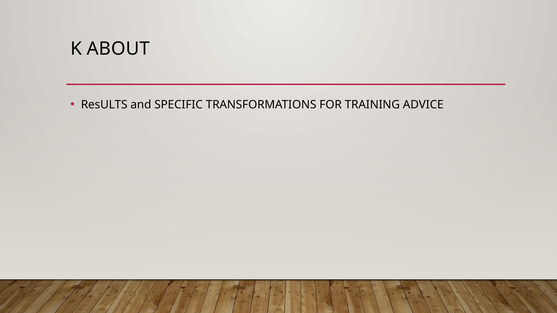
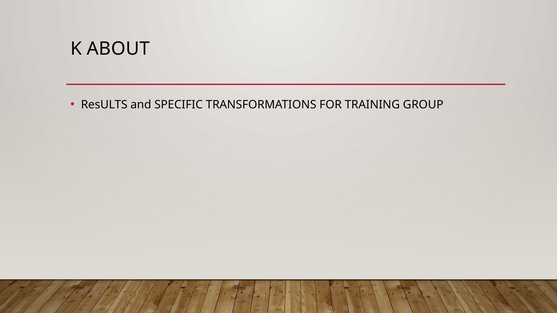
ADVICE: ADVICE -> GROUP
